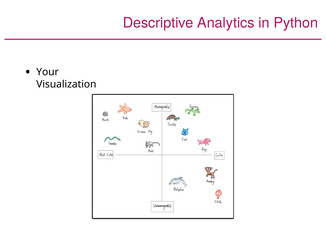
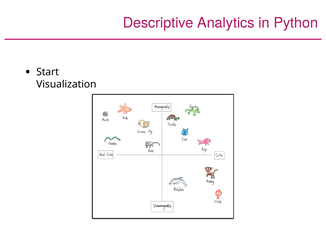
Your: Your -> Start
